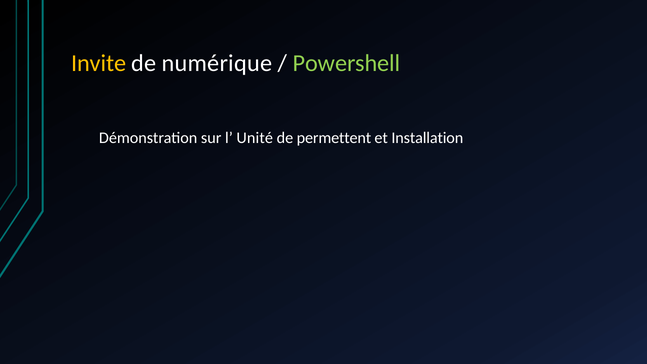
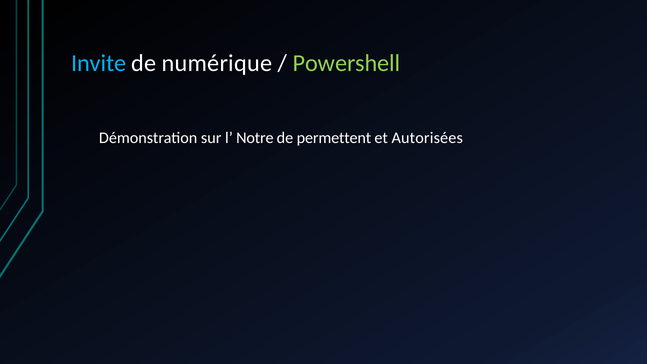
Invite colour: yellow -> light blue
Unité: Unité -> Notre
Installation: Installation -> Autorisées
